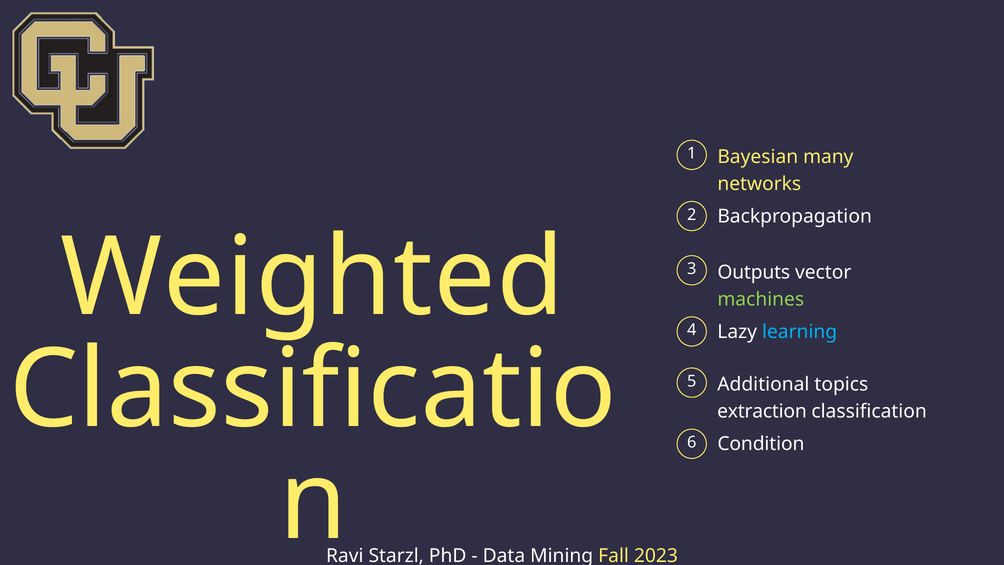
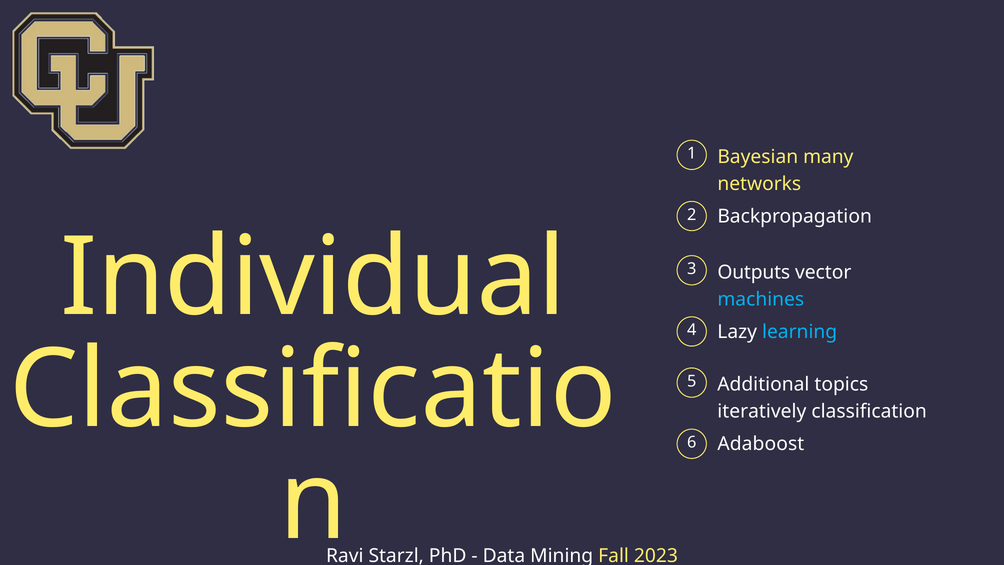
Weighted: Weighted -> Individual
machines colour: light green -> light blue
extraction: extraction -> iteratively
Condition: Condition -> Adaboost
